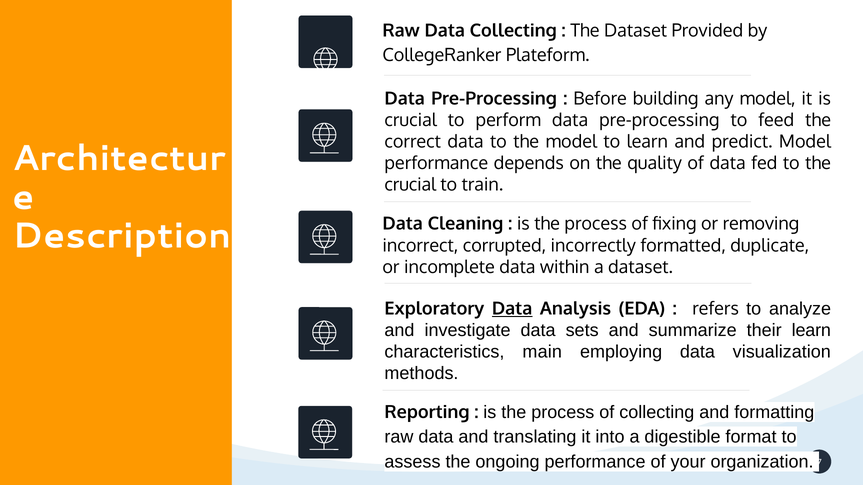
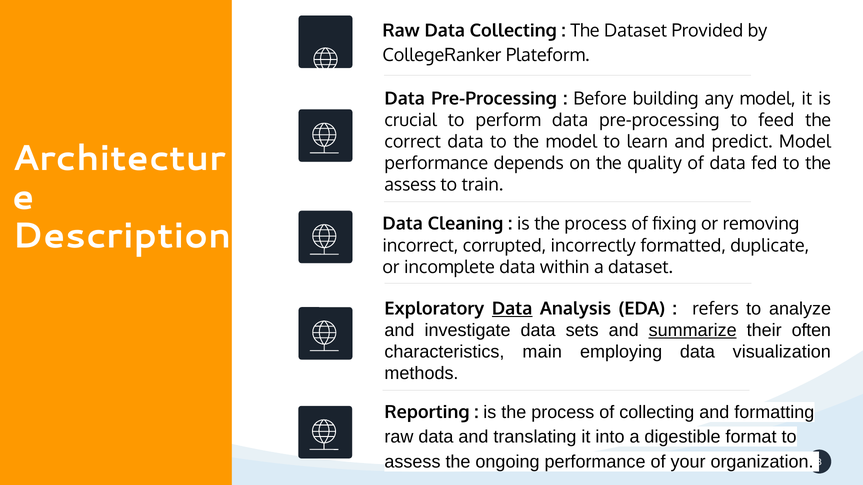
crucial at (410, 185): crucial -> assess
summarize underline: none -> present
their learn: learn -> often
7: 7 -> 8
